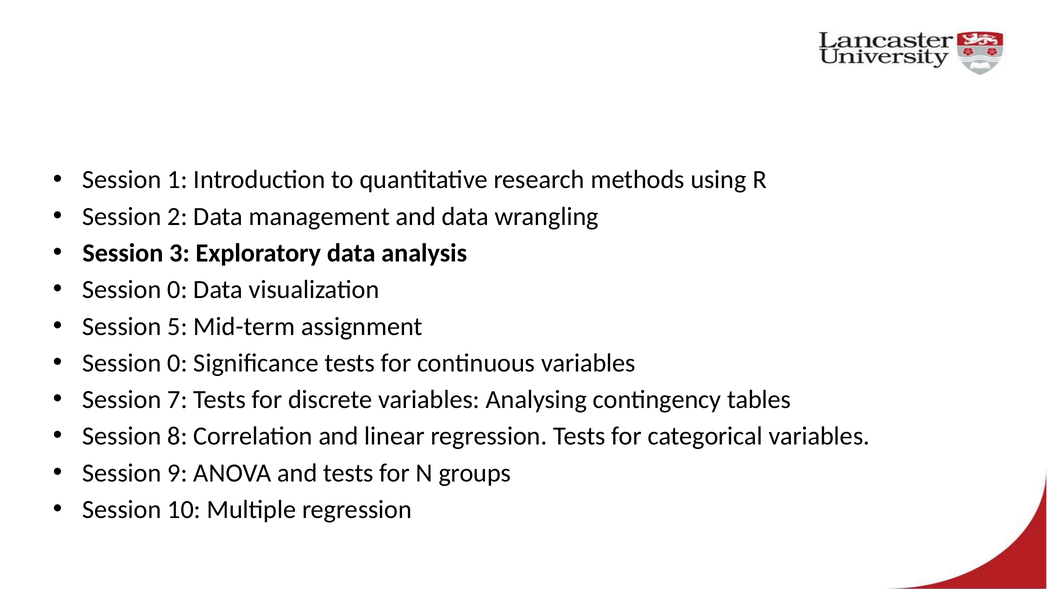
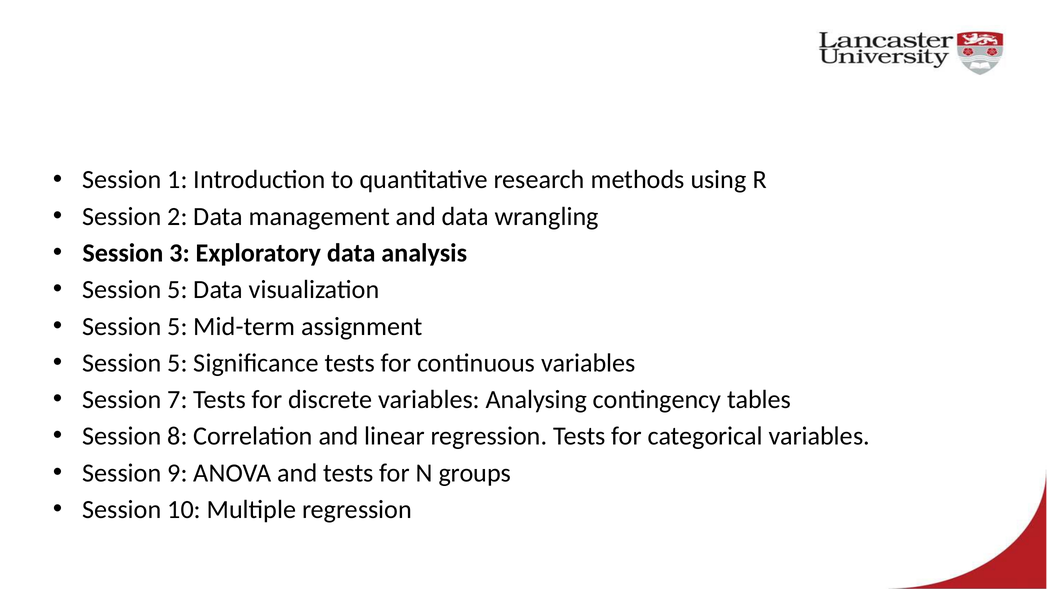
0 at (177, 290): 0 -> 5
0 at (177, 363): 0 -> 5
